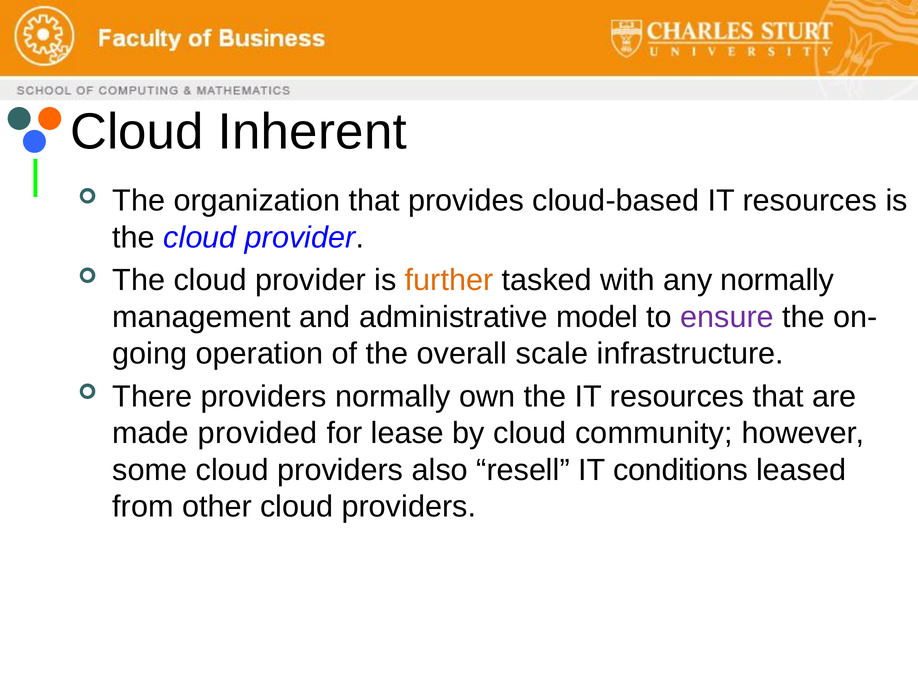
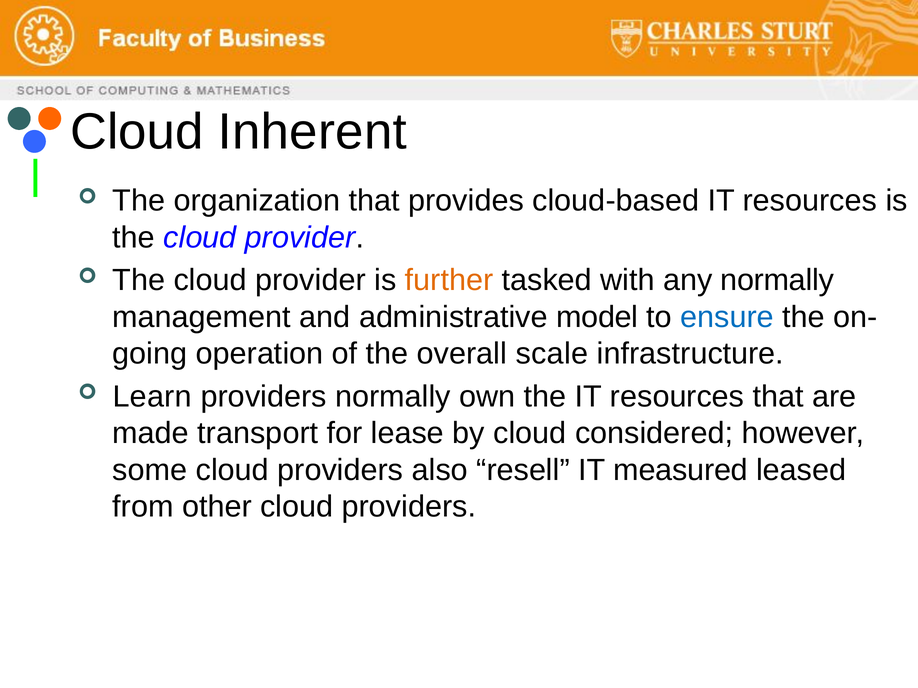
ensure colour: purple -> blue
There: There -> Learn
provided: provided -> transport
community: community -> considered
conditions: conditions -> measured
